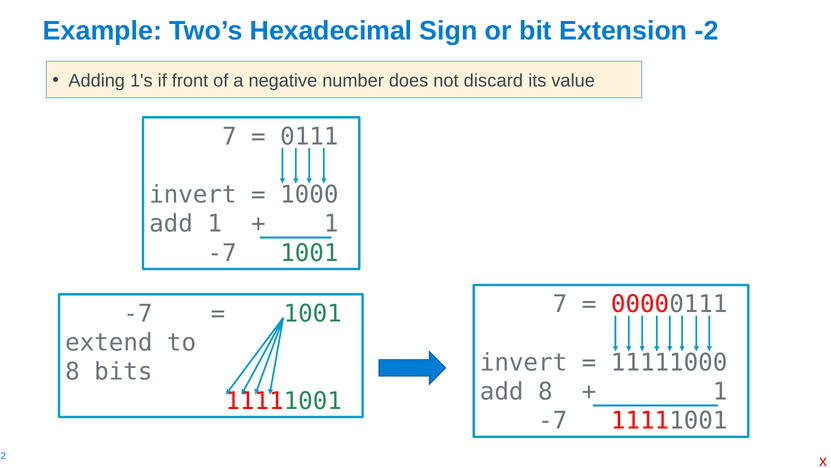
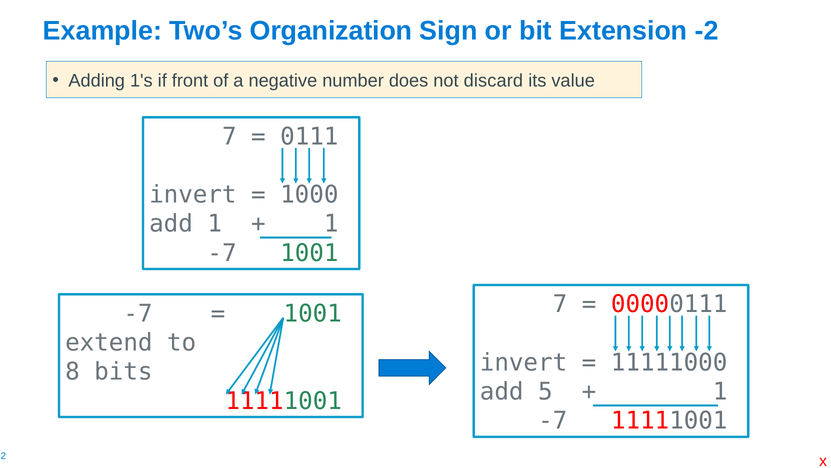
Hexadecimal: Hexadecimal -> Organization
add 8: 8 -> 5
